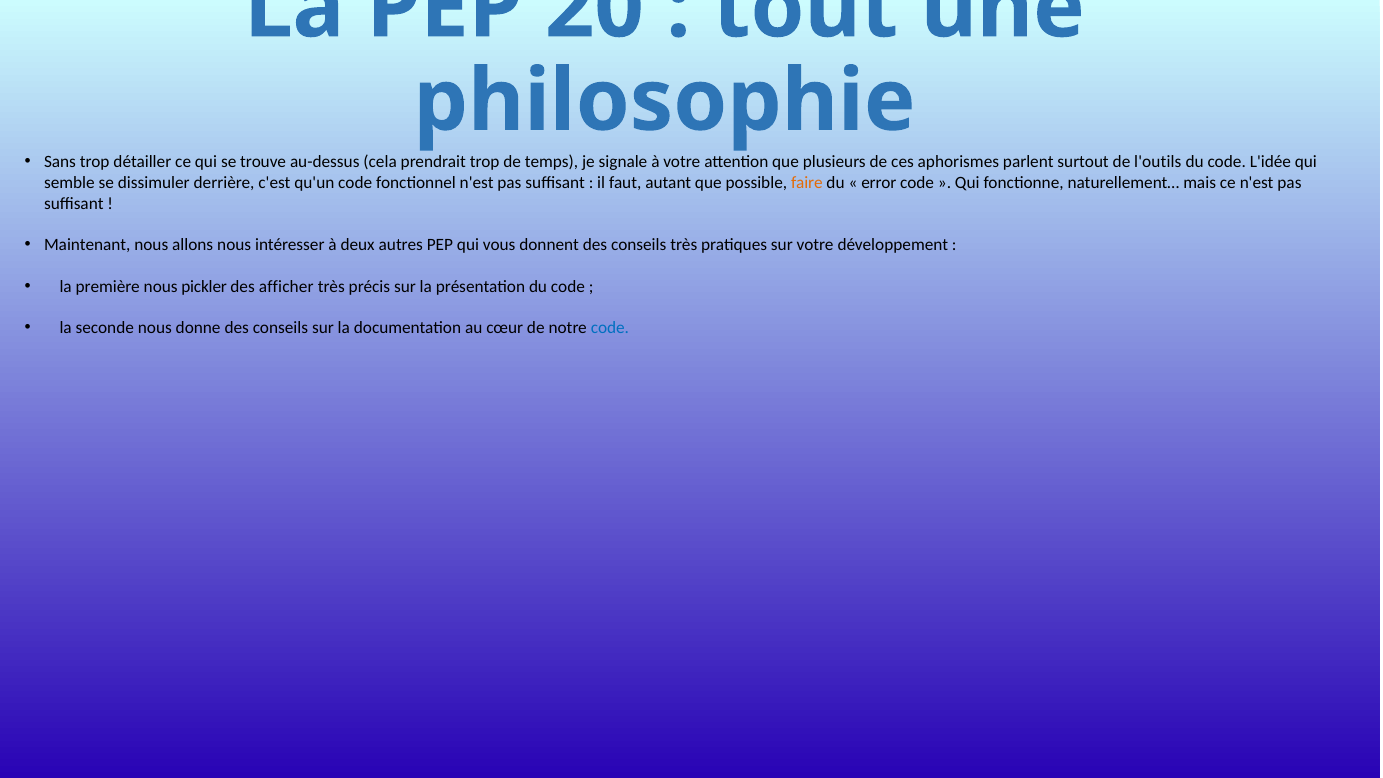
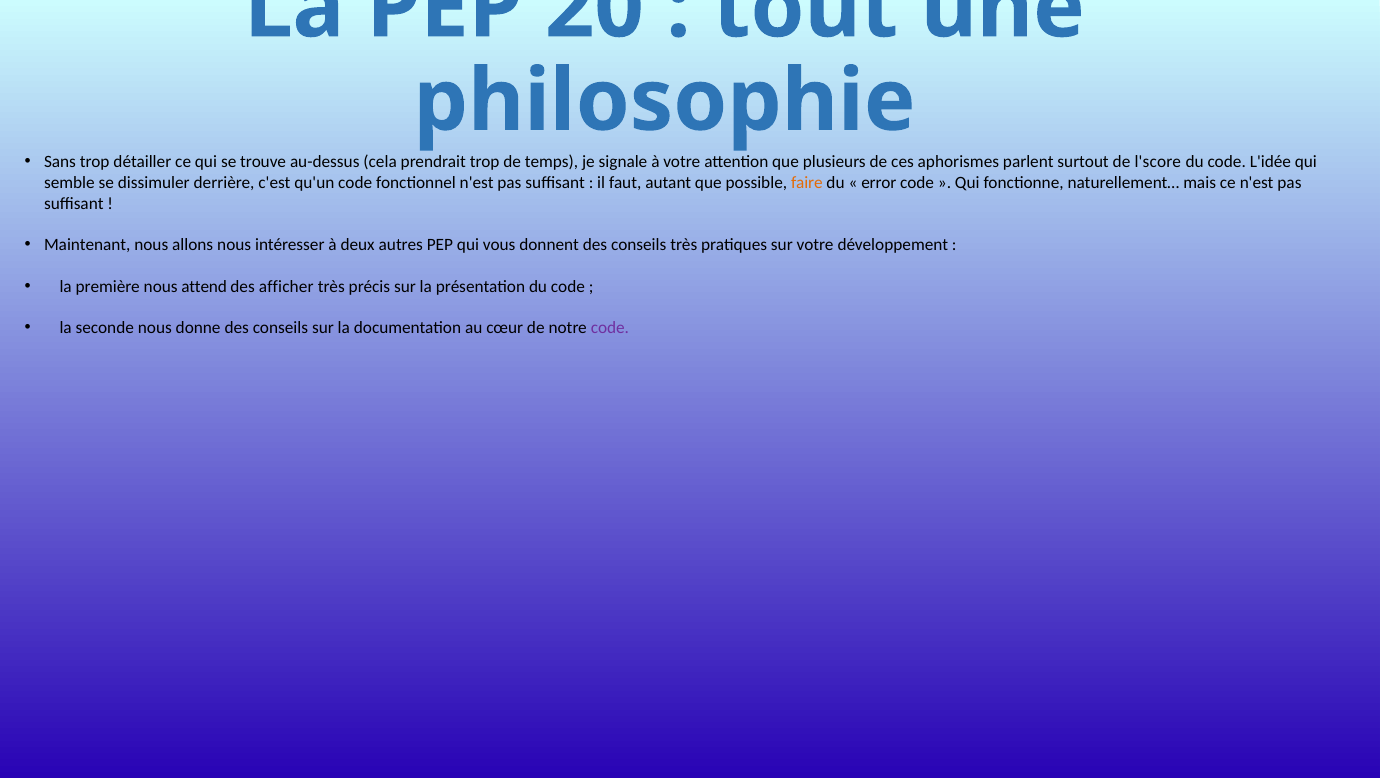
l'outils: l'outils -> l'score
pickler: pickler -> attend
code at (610, 328) colour: blue -> purple
